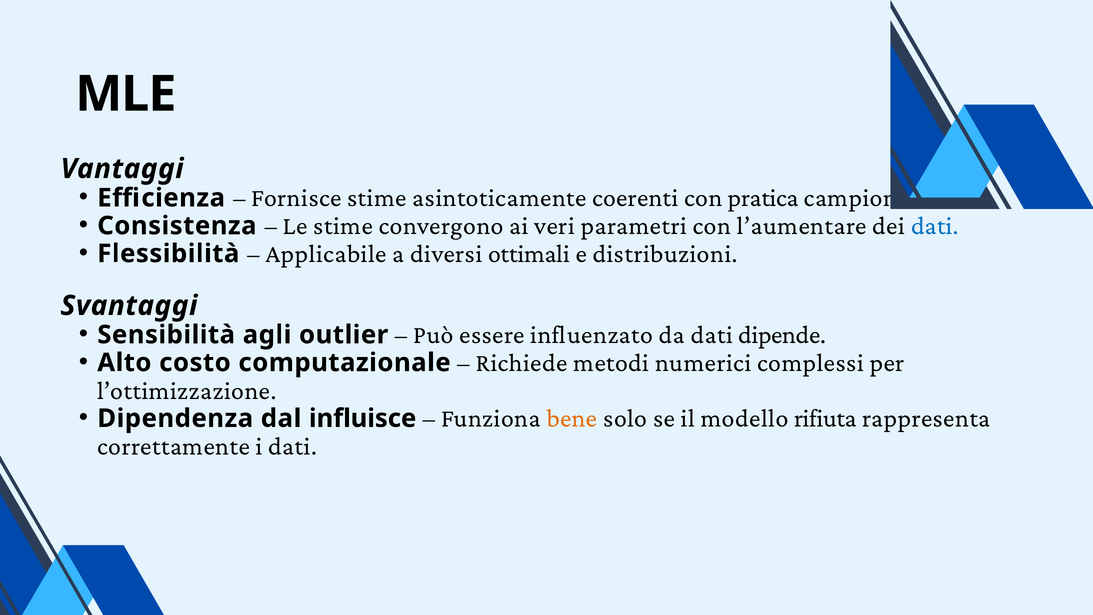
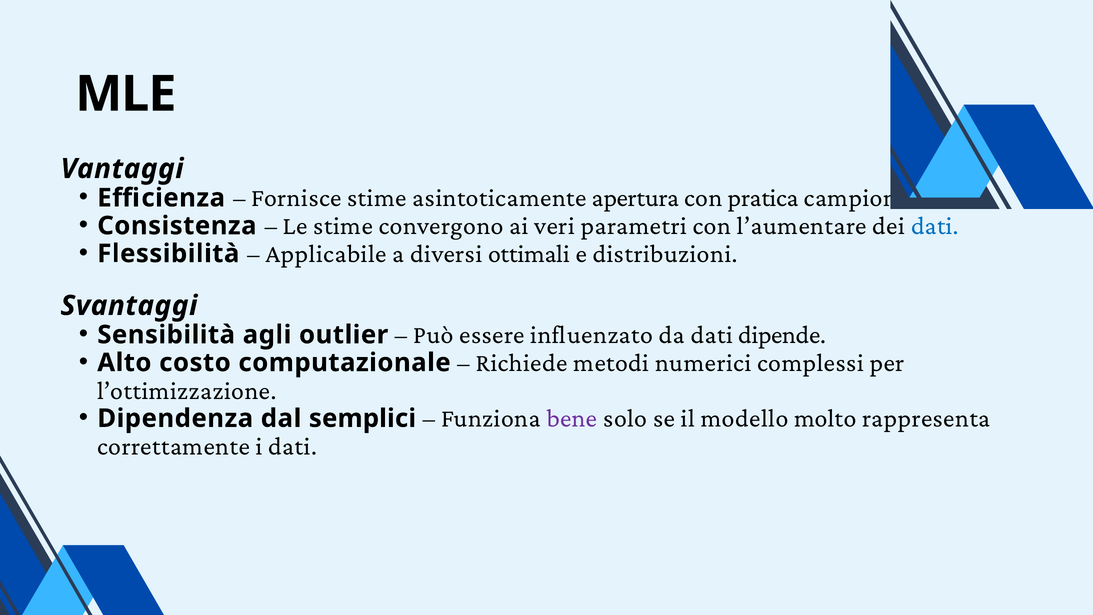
coerenti: coerenti -> apertura
influisce: influisce -> semplici
bene colour: orange -> purple
rifiuta: rifiuta -> molto
